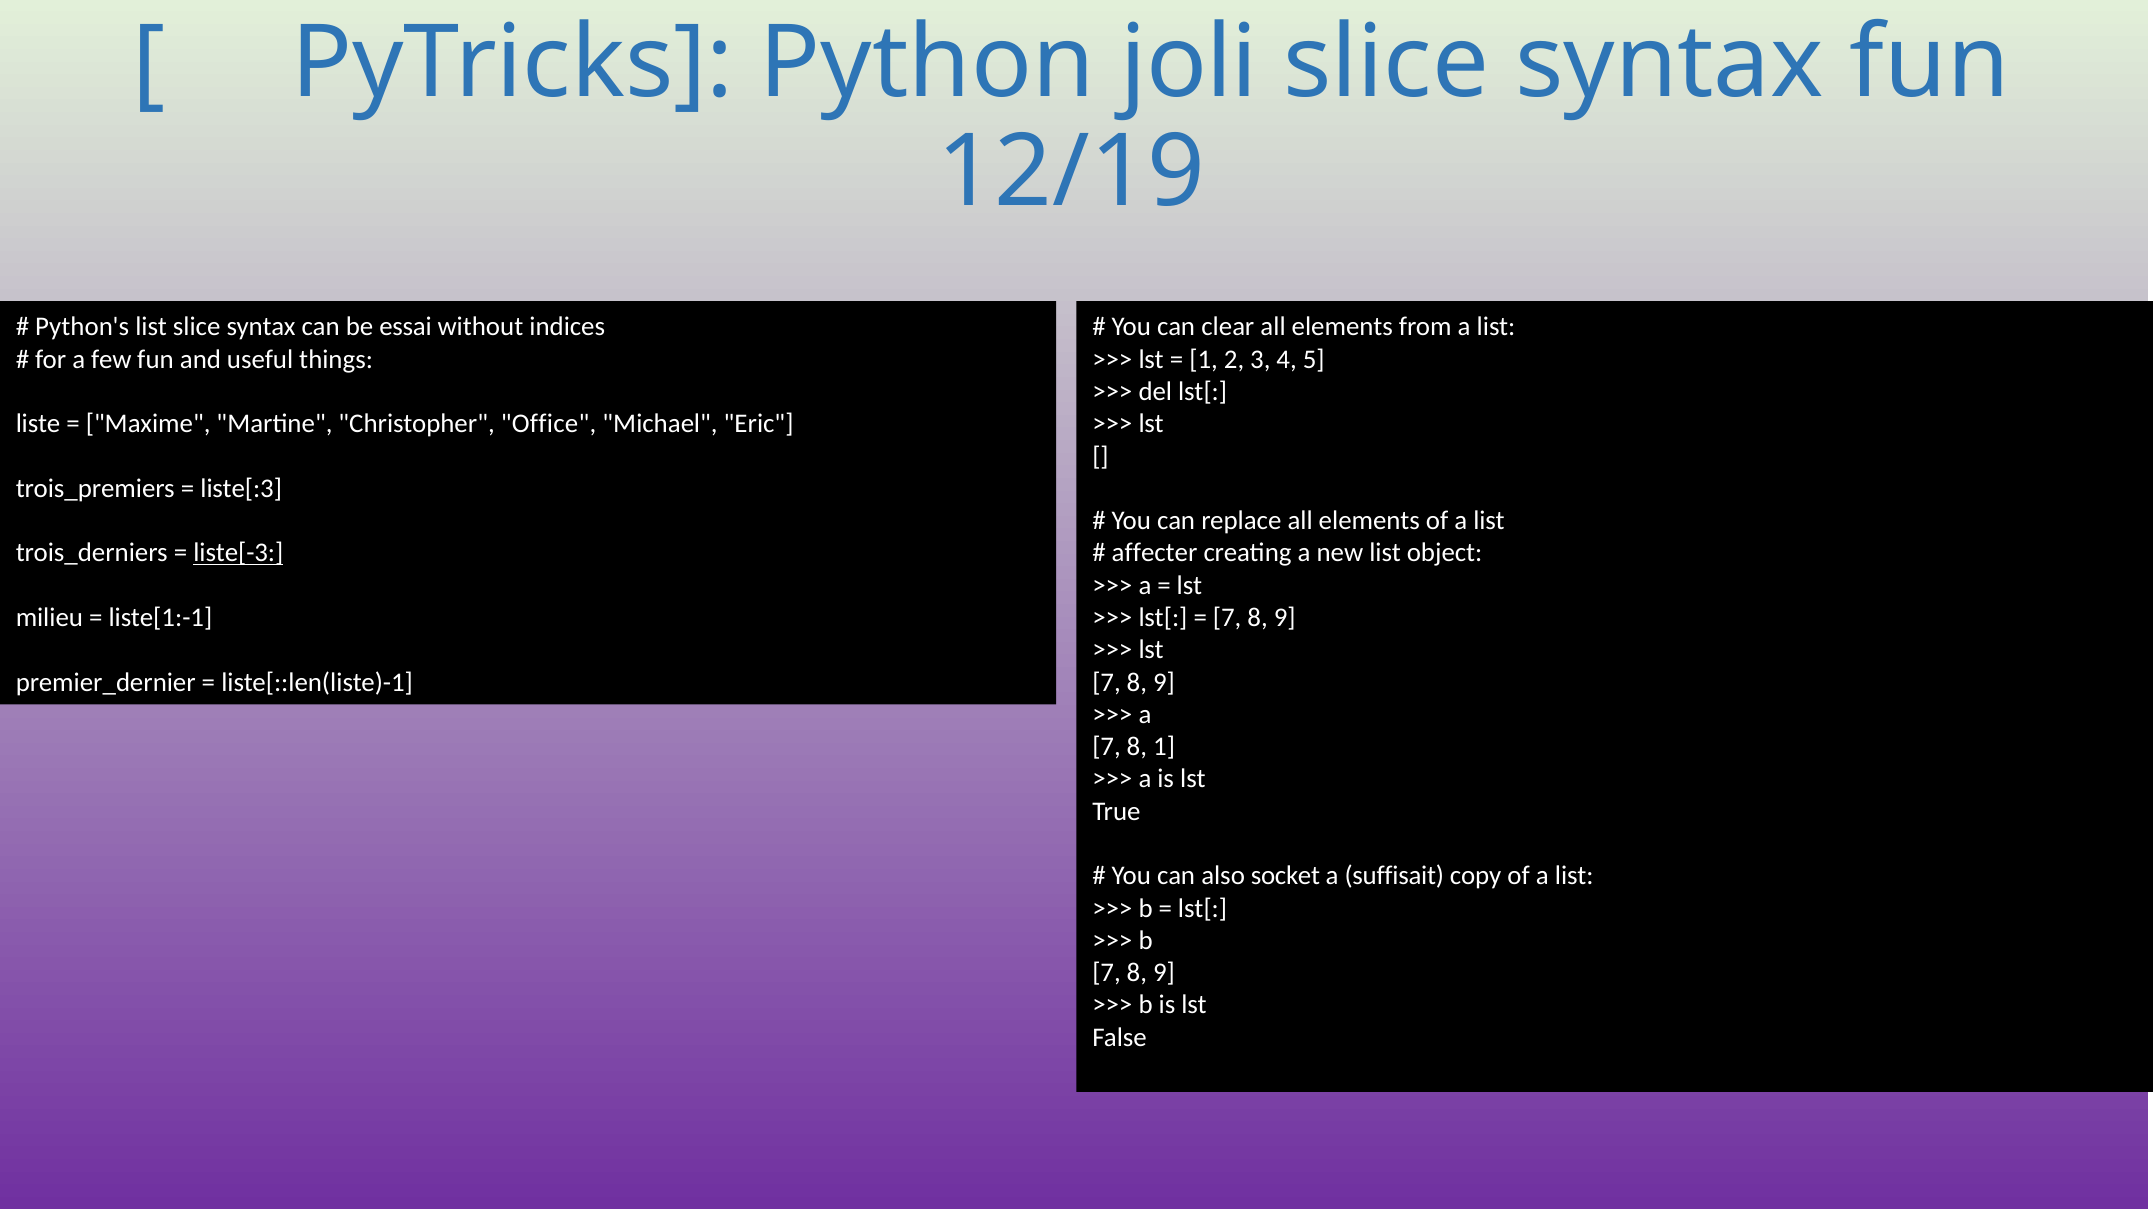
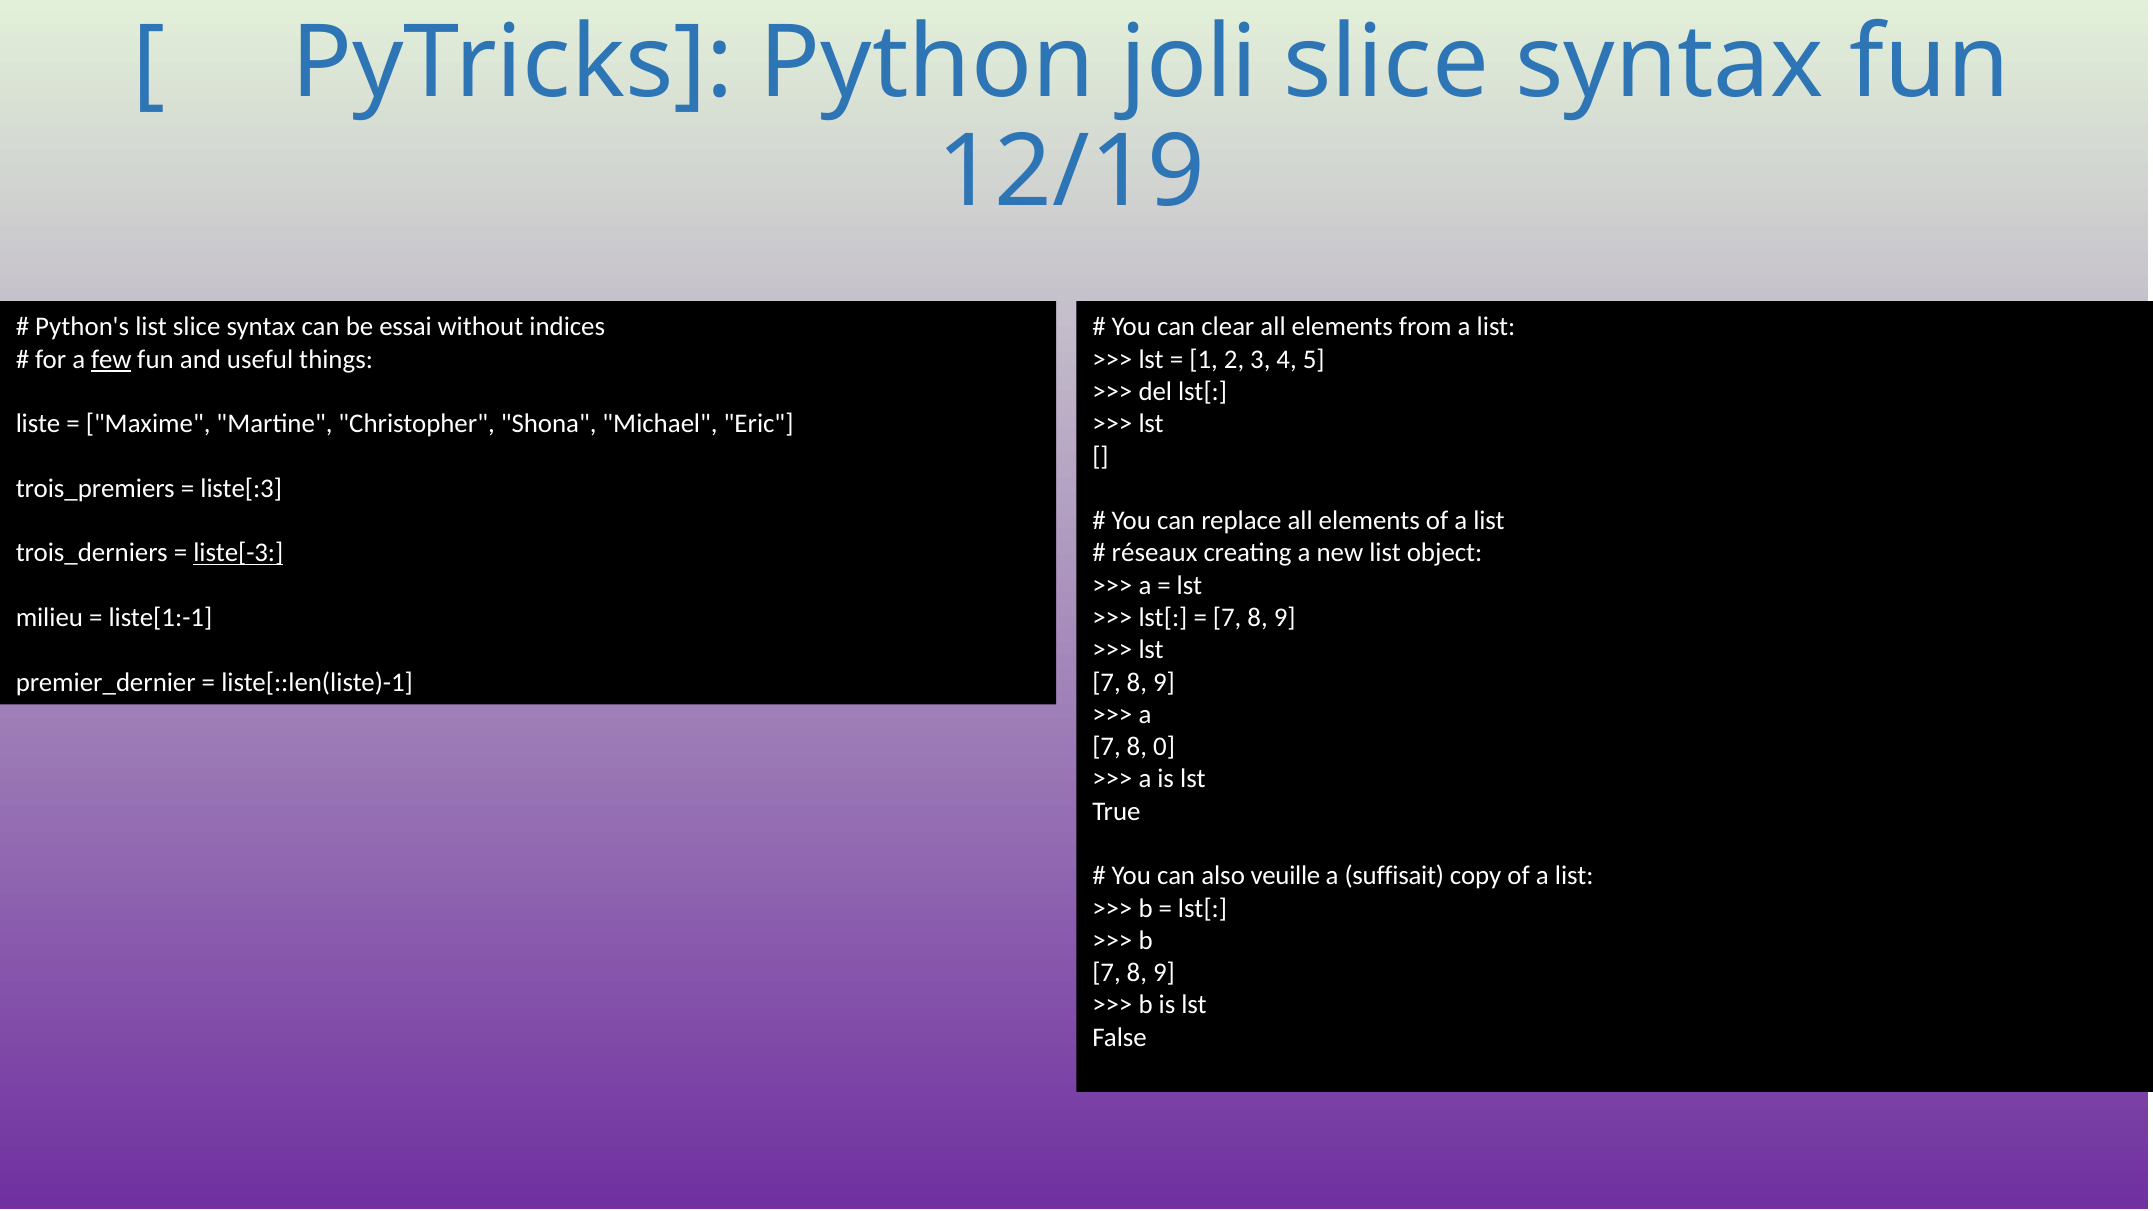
few underline: none -> present
Office: Office -> Shona
affecter: affecter -> réseaux
8 1: 1 -> 0
socket: socket -> veuille
